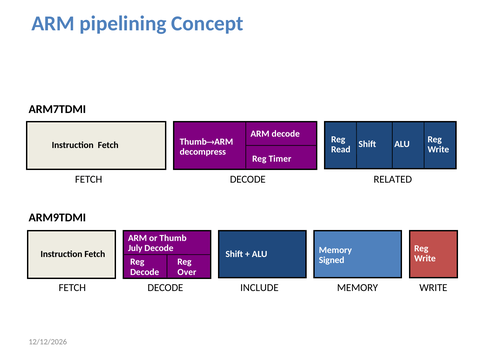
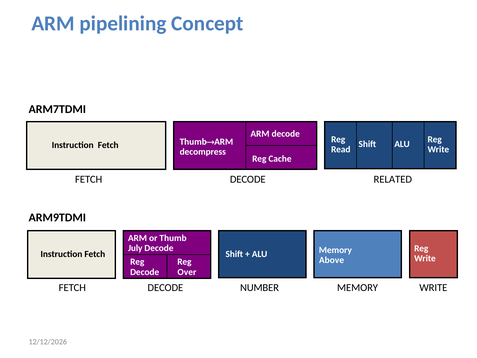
Timer: Timer -> Cache
Signed: Signed -> Above
INCLUDE: INCLUDE -> NUMBER
